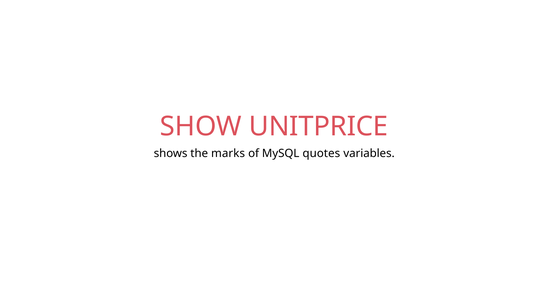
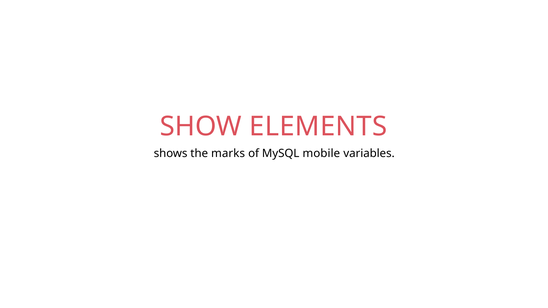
UNITPRICE: UNITPRICE -> ELEMENTS
quotes: quotes -> mobile
